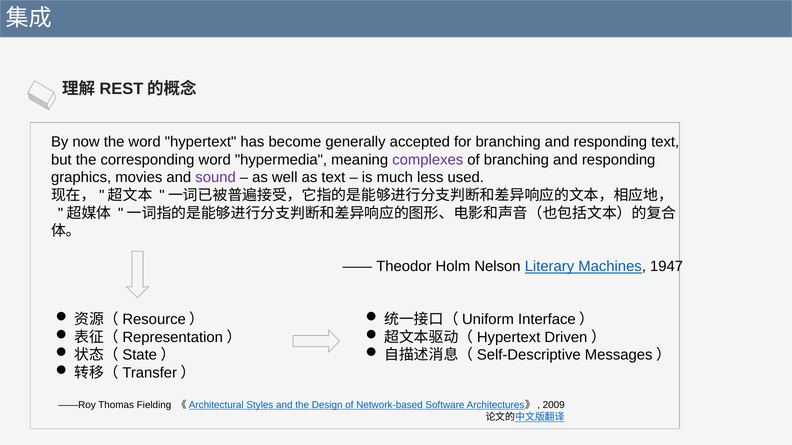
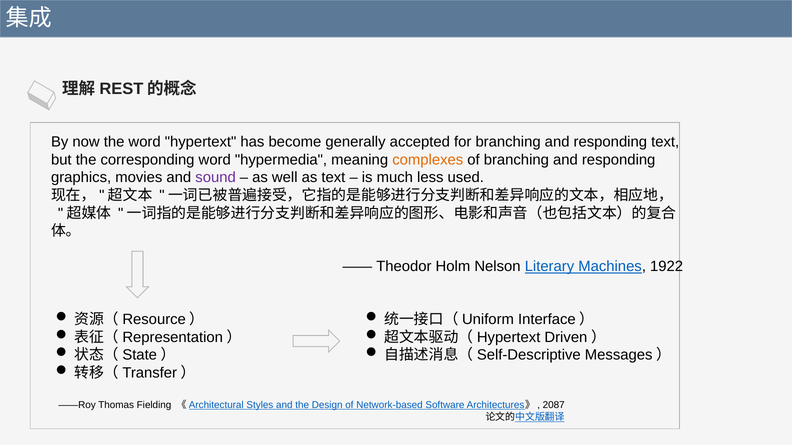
complexes colour: purple -> orange
1947: 1947 -> 1922
2009: 2009 -> 2087
